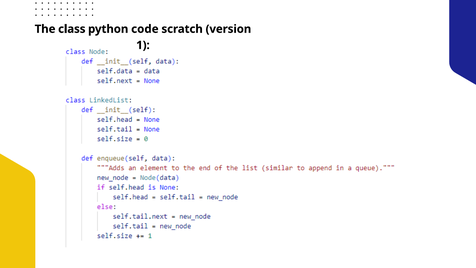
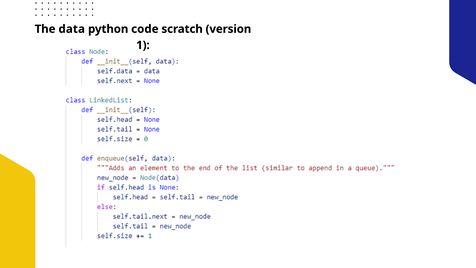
class: class -> data
